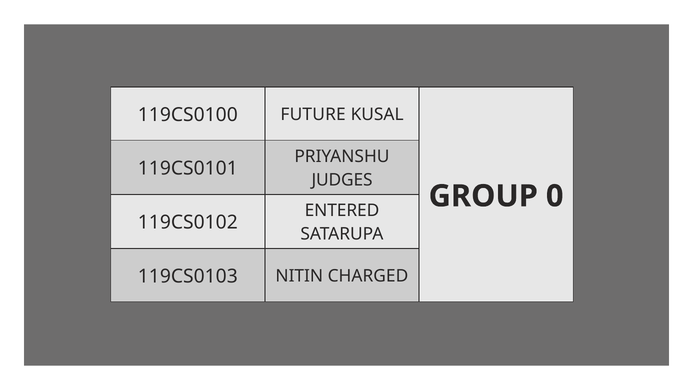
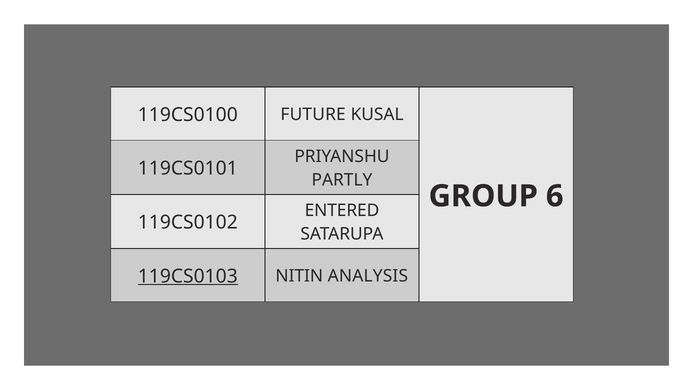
JUDGES: JUDGES -> PARTLY
0: 0 -> 6
119CS0103 underline: none -> present
CHARGED: CHARGED -> ANALYSIS
